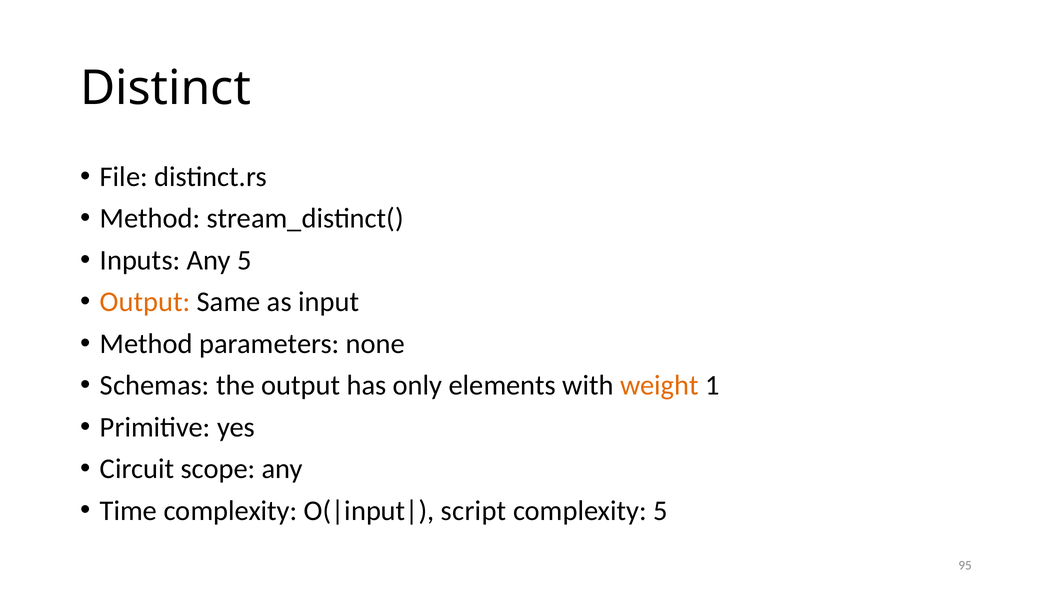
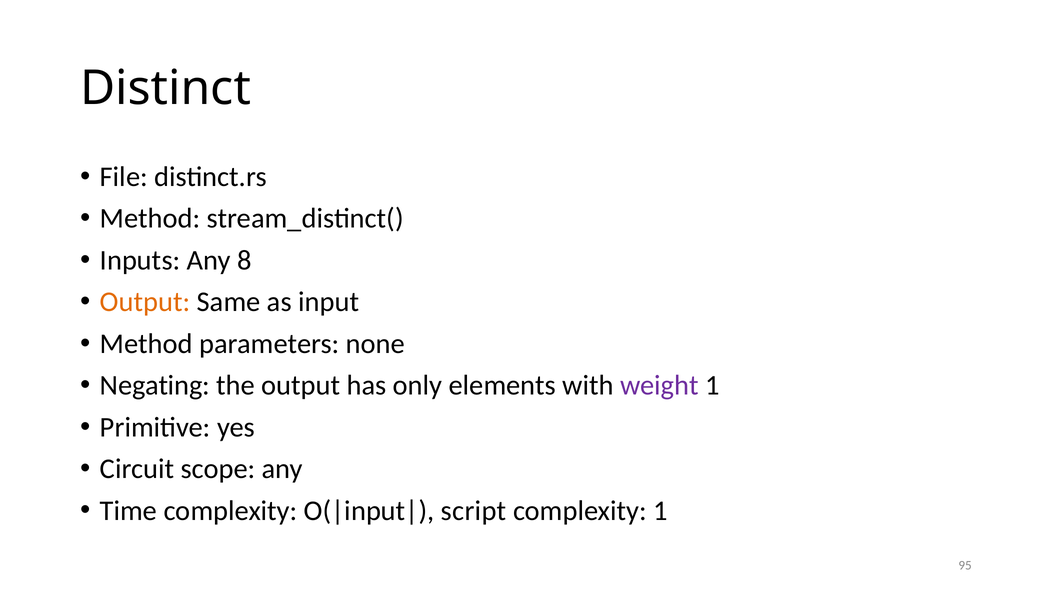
Any 5: 5 -> 8
Schemas: Schemas -> Negating
weight colour: orange -> purple
complexity 5: 5 -> 1
